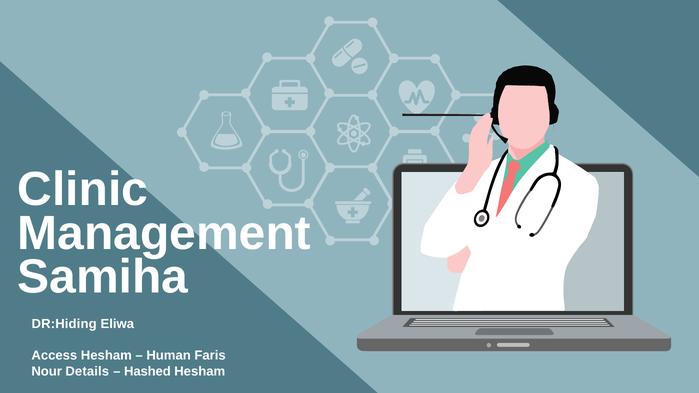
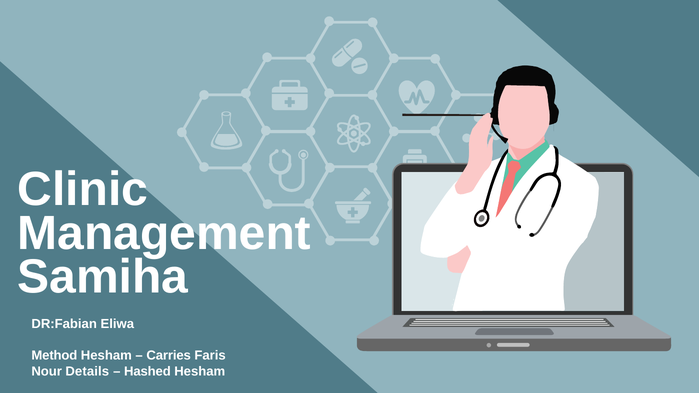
DR:Hiding: DR:Hiding -> DR:Fabian
Access: Access -> Method
Human: Human -> Carries
